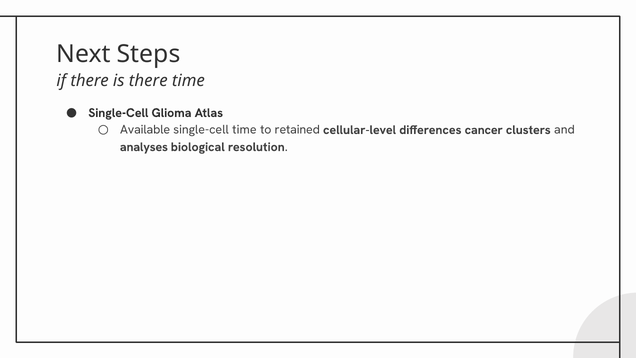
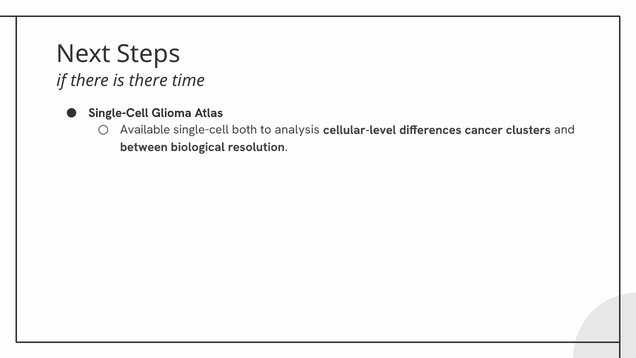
single-cell time: time -> both
retained: retained -> analysis
analyses: analyses -> between
